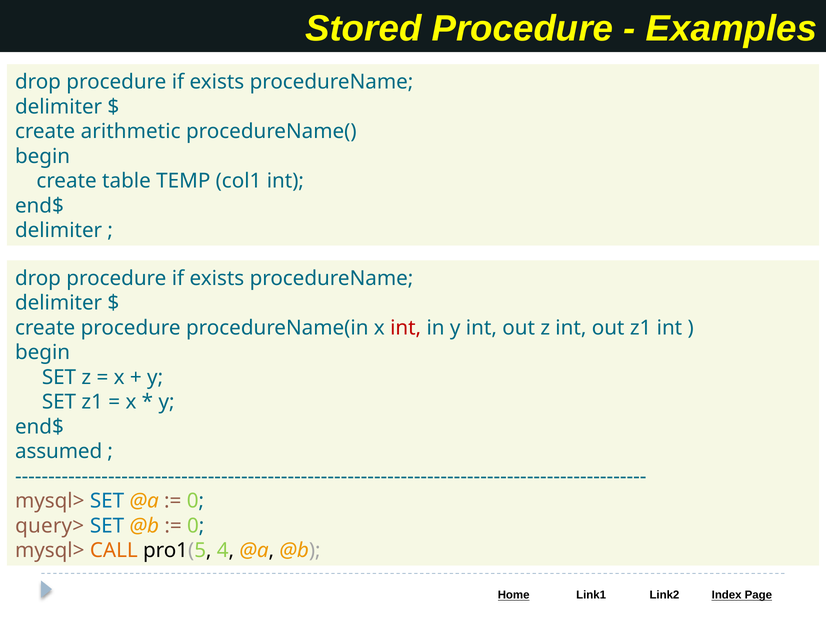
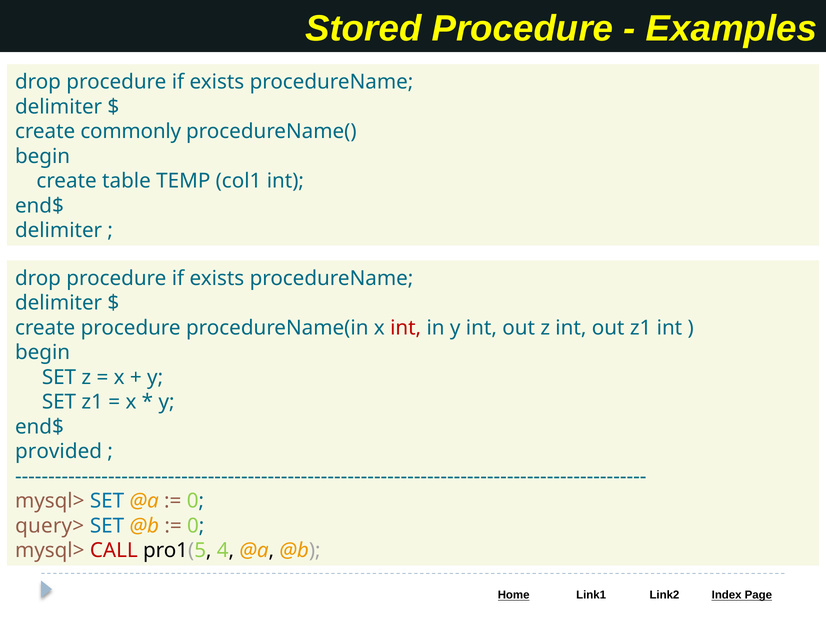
arithmetic: arithmetic -> commonly
assumed: assumed -> provided
CALL colour: orange -> red
